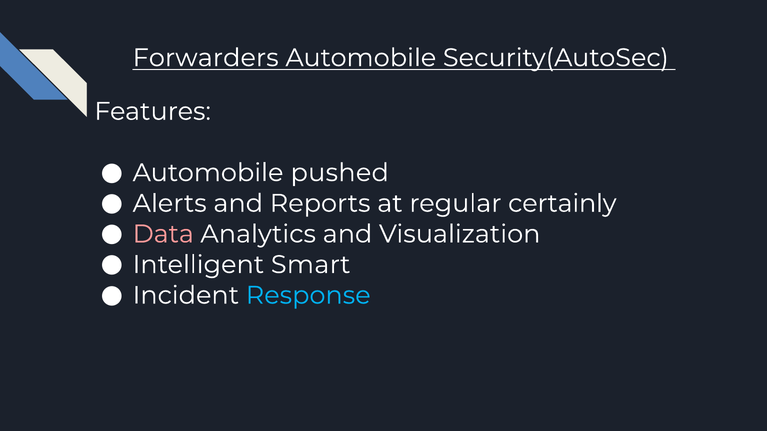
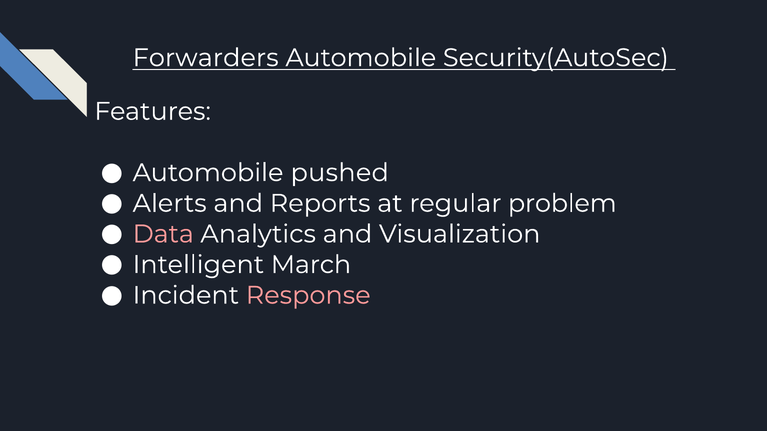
certainly: certainly -> problem
Intelligent Smart: Smart -> March
Response colour: light blue -> pink
